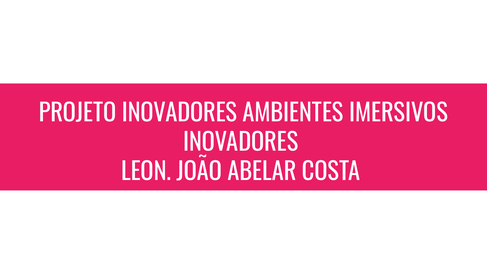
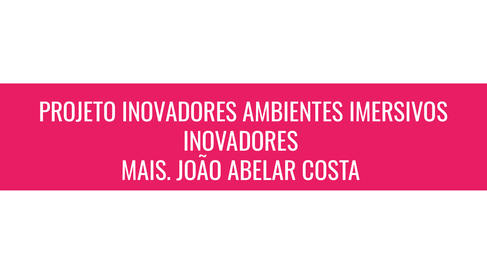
LEON: LEON -> MAIS
